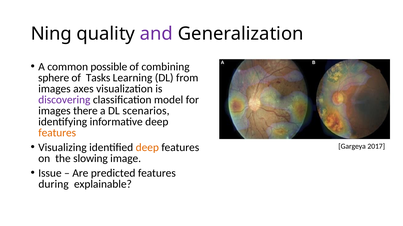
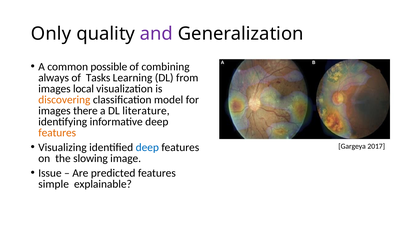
Ning: Ning -> Only
sphere: sphere -> always
axes: axes -> local
discovering colour: purple -> orange
scenarios: scenarios -> literature
deep at (147, 148) colour: orange -> blue
during: during -> simple
